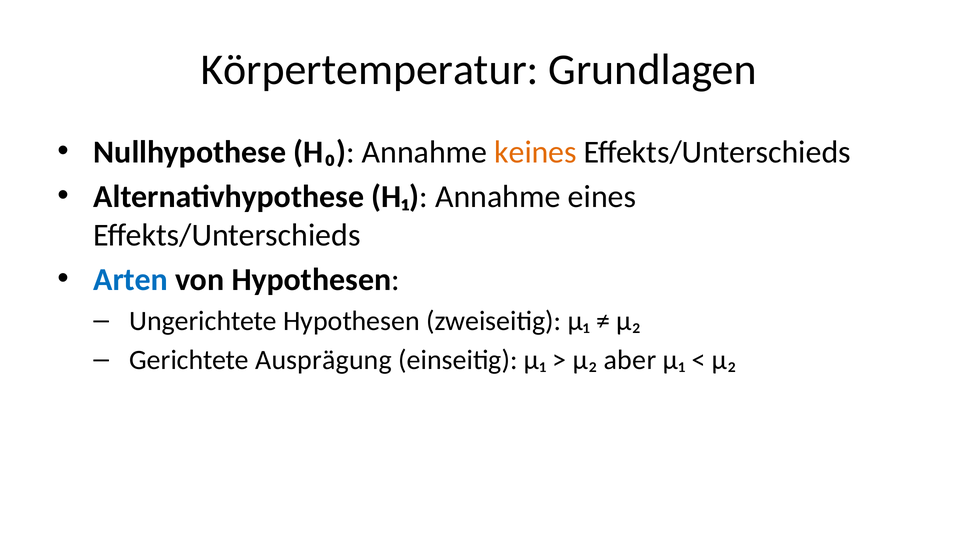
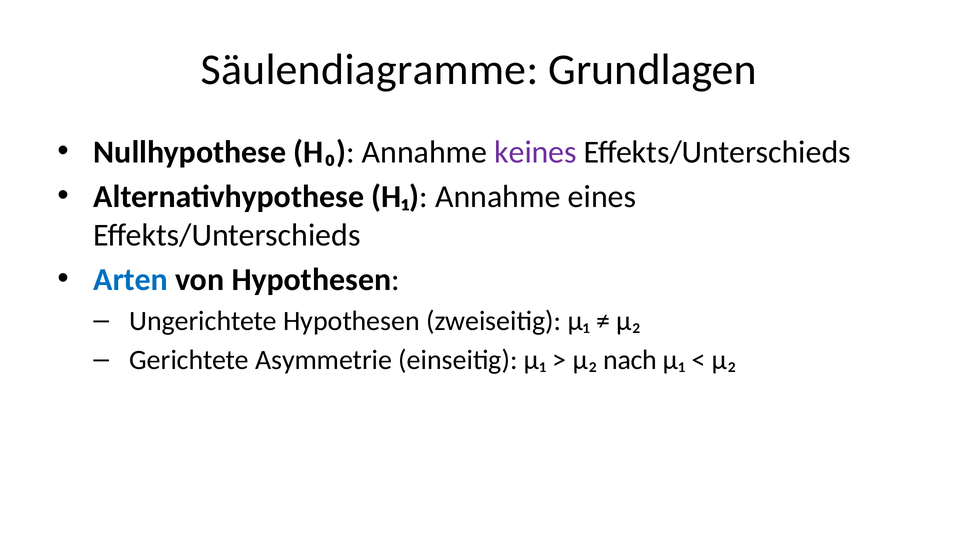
Körpertemperatur: Körpertemperatur -> Säulendiagramme
keines colour: orange -> purple
Ausprägung: Ausprägung -> Asymmetrie
aber: aber -> nach
